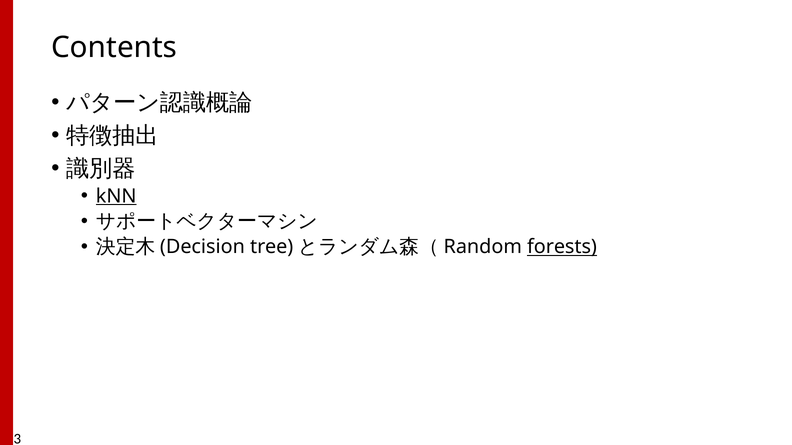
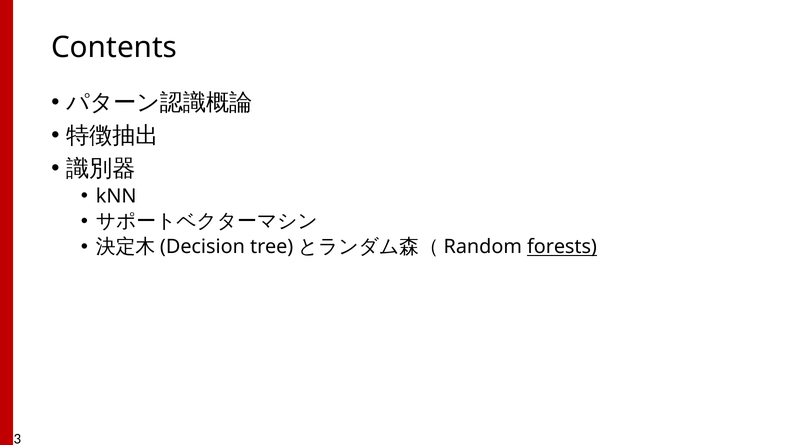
kNN underline: present -> none
